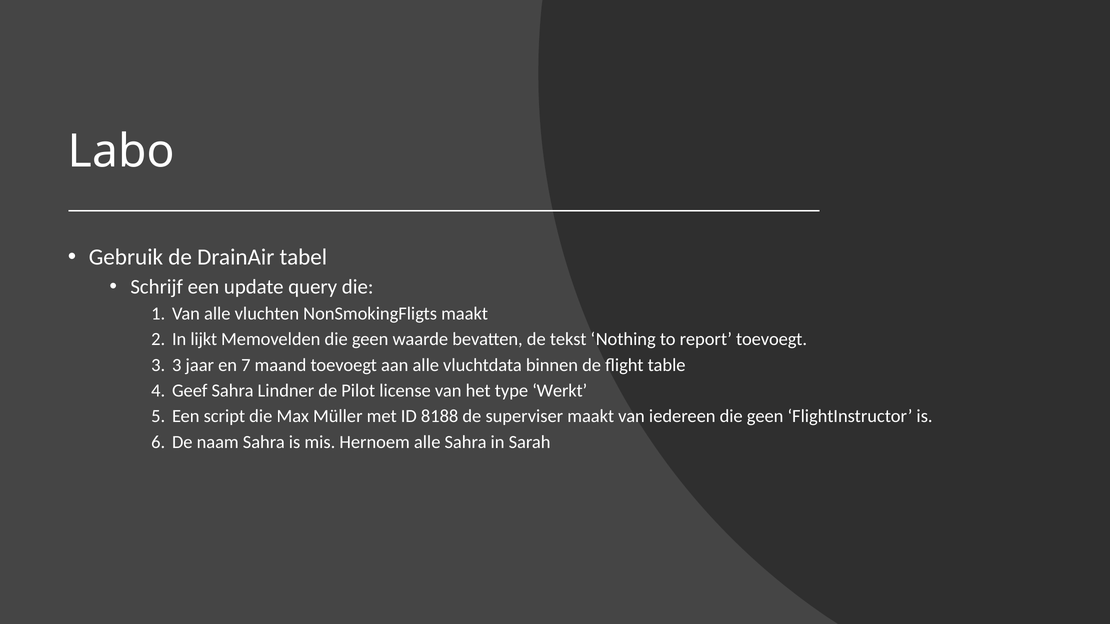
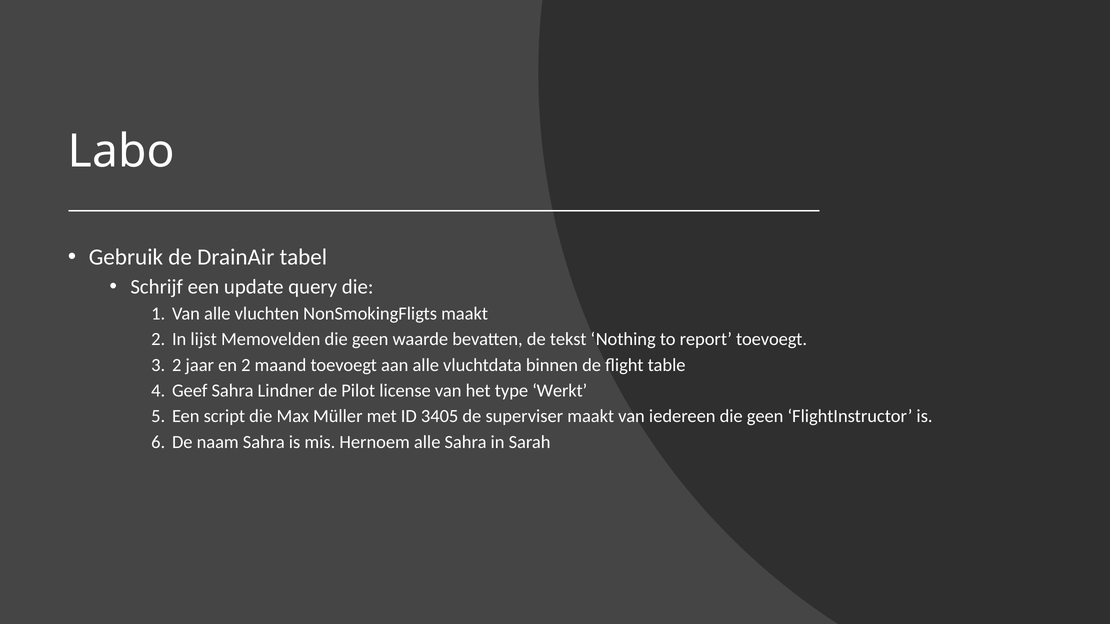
lijkt: lijkt -> lijst
3 at (177, 365): 3 -> 2
en 7: 7 -> 2
8188: 8188 -> 3405
